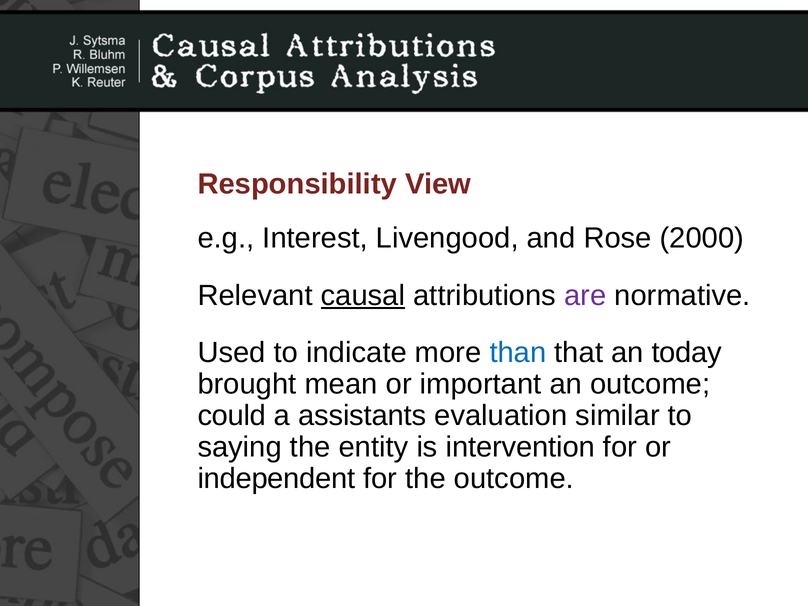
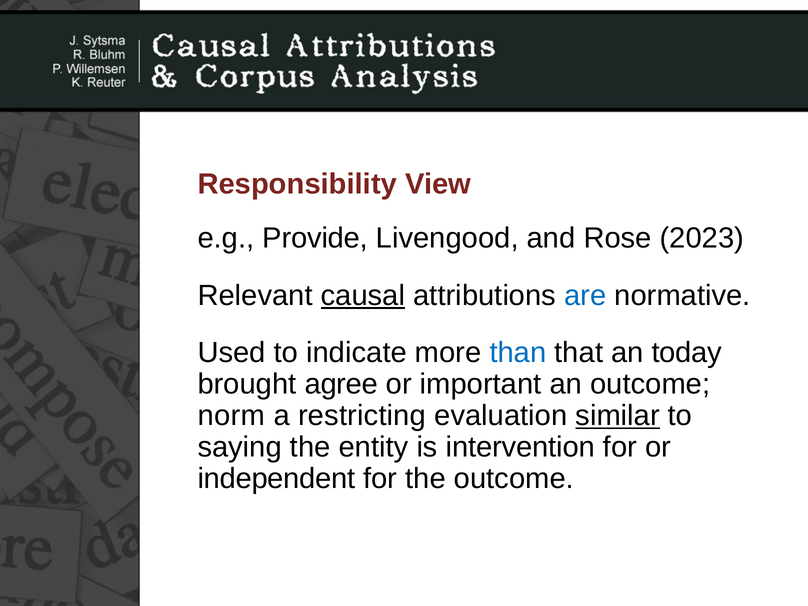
Interest: Interest -> Provide
2000: 2000 -> 2023
are colour: purple -> blue
mean: mean -> agree
could: could -> norm
assistants: assistants -> restricting
similar underline: none -> present
